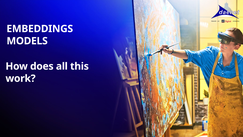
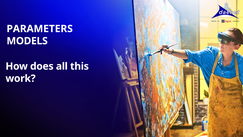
EMBEDDINGS: EMBEDDINGS -> PARAMETERS
